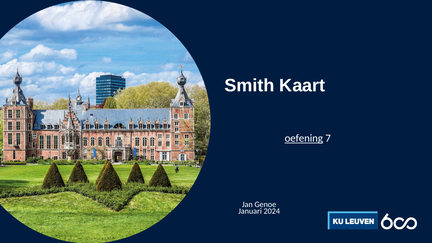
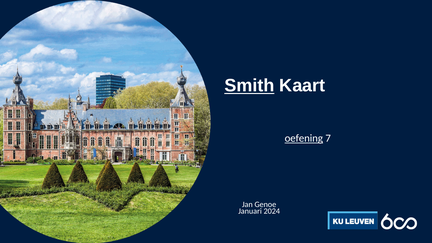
Smith underline: none -> present
